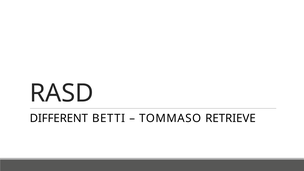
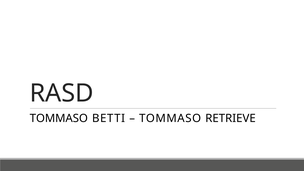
DIFFERENT at (59, 118): DIFFERENT -> TOMMASO
